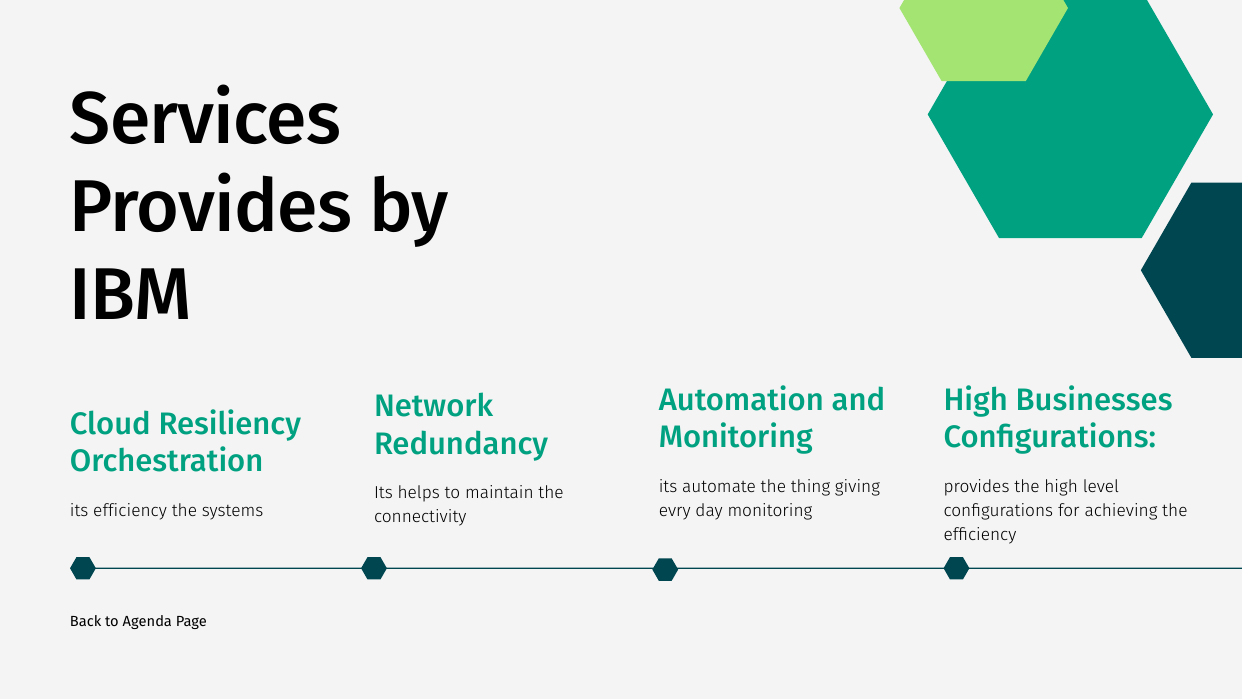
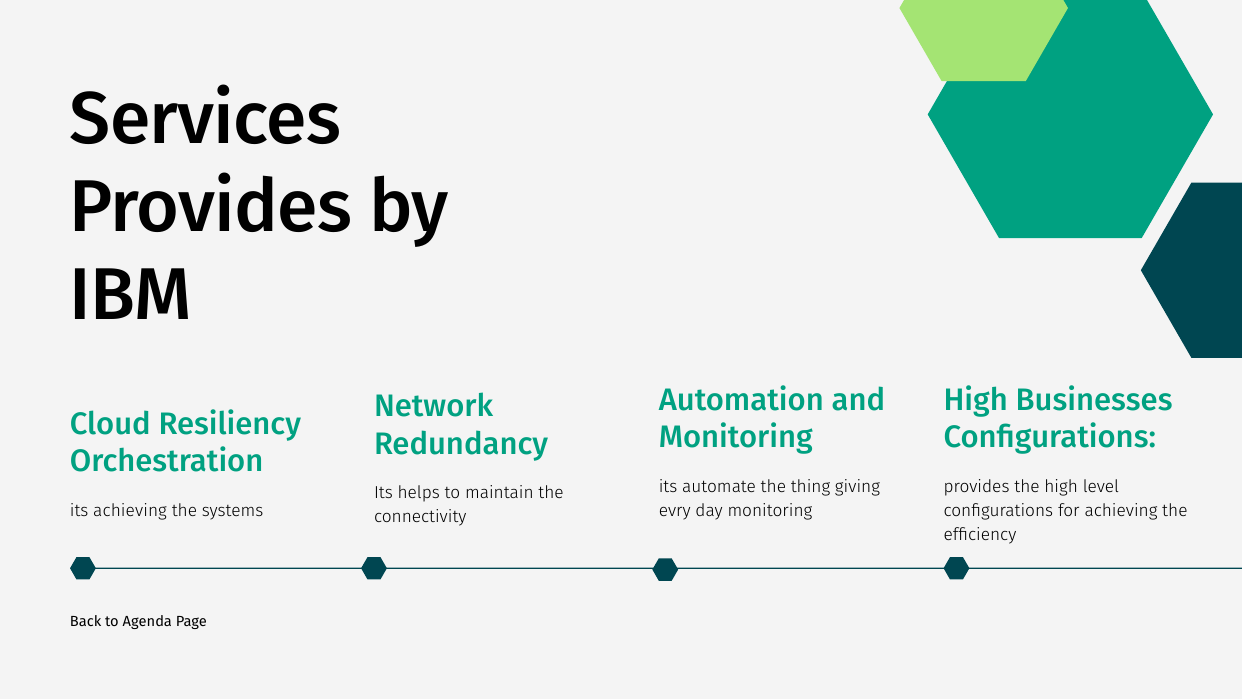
its efficiency: efficiency -> achieving
